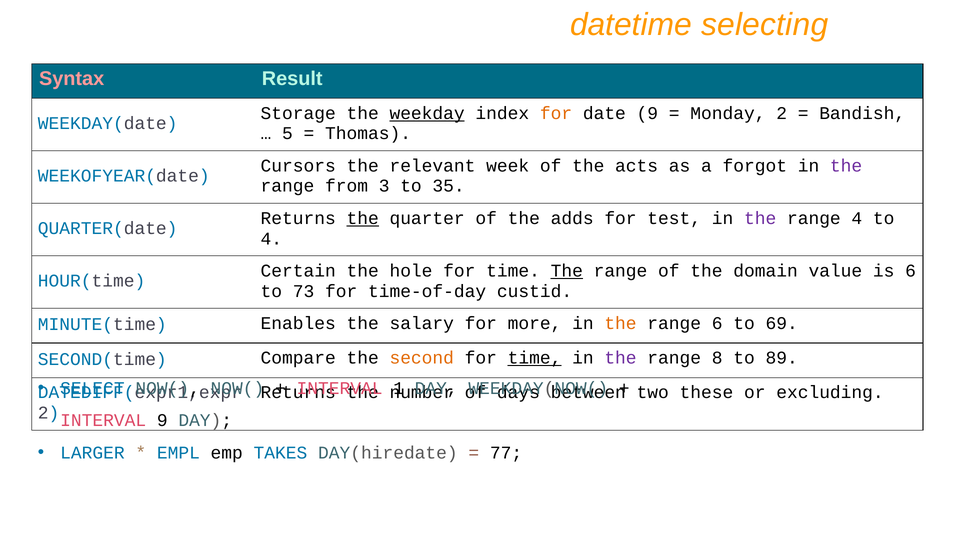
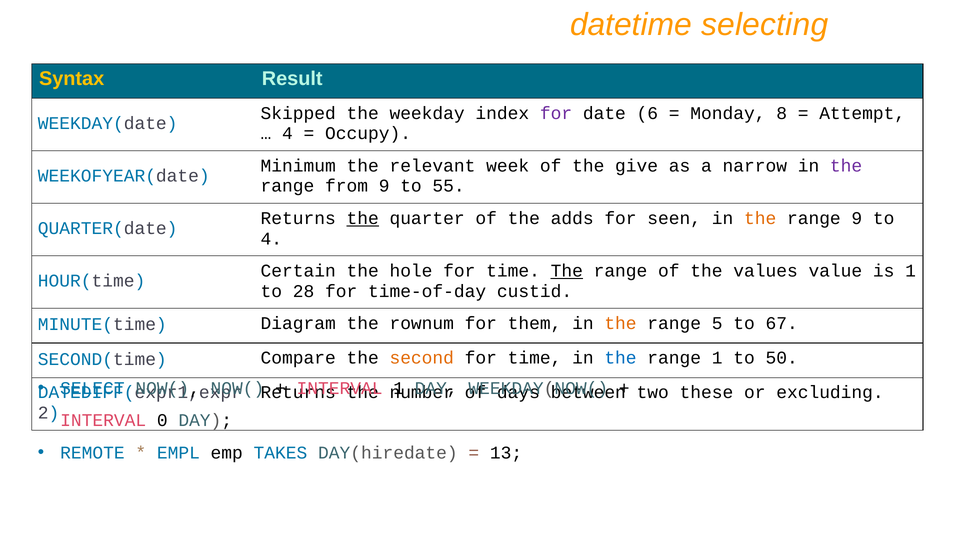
Syntax colour: pink -> yellow
Storage: Storage -> Skipped
weekday underline: present -> none
for at (556, 113) colour: orange -> purple
date 9: 9 -> 6
Monday 2: 2 -> 8
Bandish: Bandish -> Attempt
5 at (287, 134): 5 -> 4
Thomas: Thomas -> Occupy
Cursors: Cursors -> Minimum
acts: acts -> give
forgot: forgot -> narrow
from 3: 3 -> 9
35: 35 -> 55
test: test -> seen
the at (760, 218) colour: purple -> orange
range 4: 4 -> 9
domain: domain -> values
is 6: 6 -> 1
73: 73 -> 28
Enables: Enables -> Diagram
salary: salary -> rownum
more: more -> them
range 6: 6 -> 5
69: 69 -> 67
time at (535, 358) underline: present -> none
the at (620, 358) colour: purple -> blue
range 8: 8 -> 1
89: 89 -> 50
INTERVAL 9: 9 -> 0
LARGER: LARGER -> REMOTE
77: 77 -> 13
